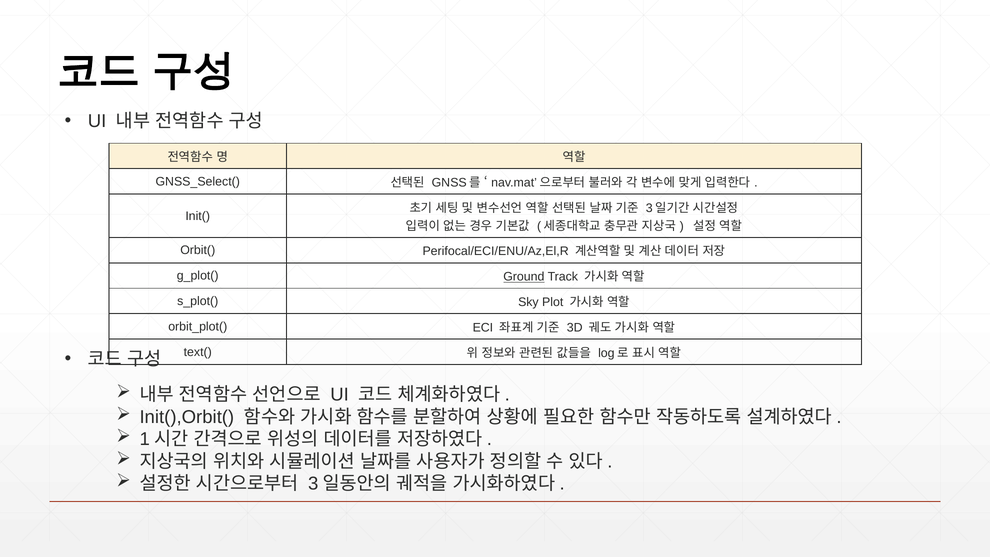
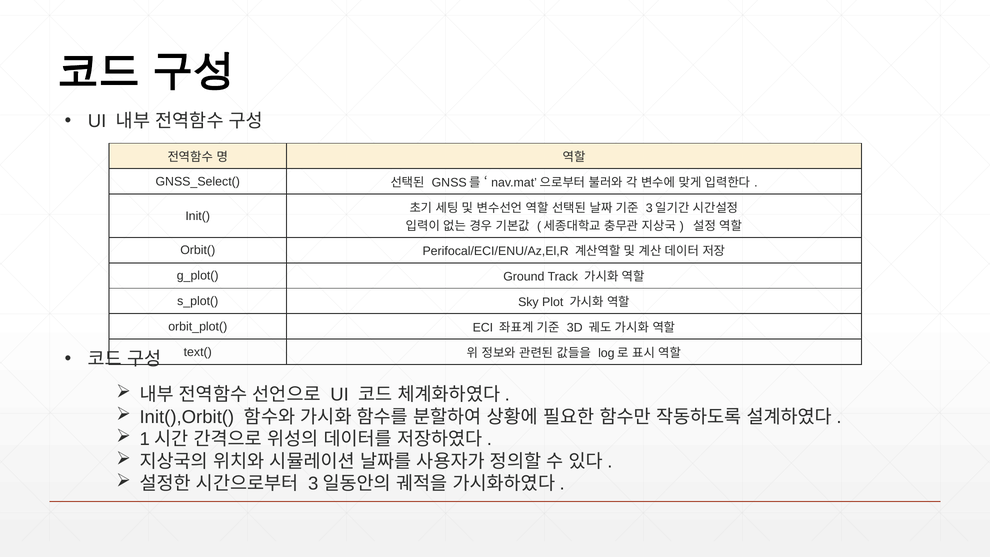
Ground underline: present -> none
